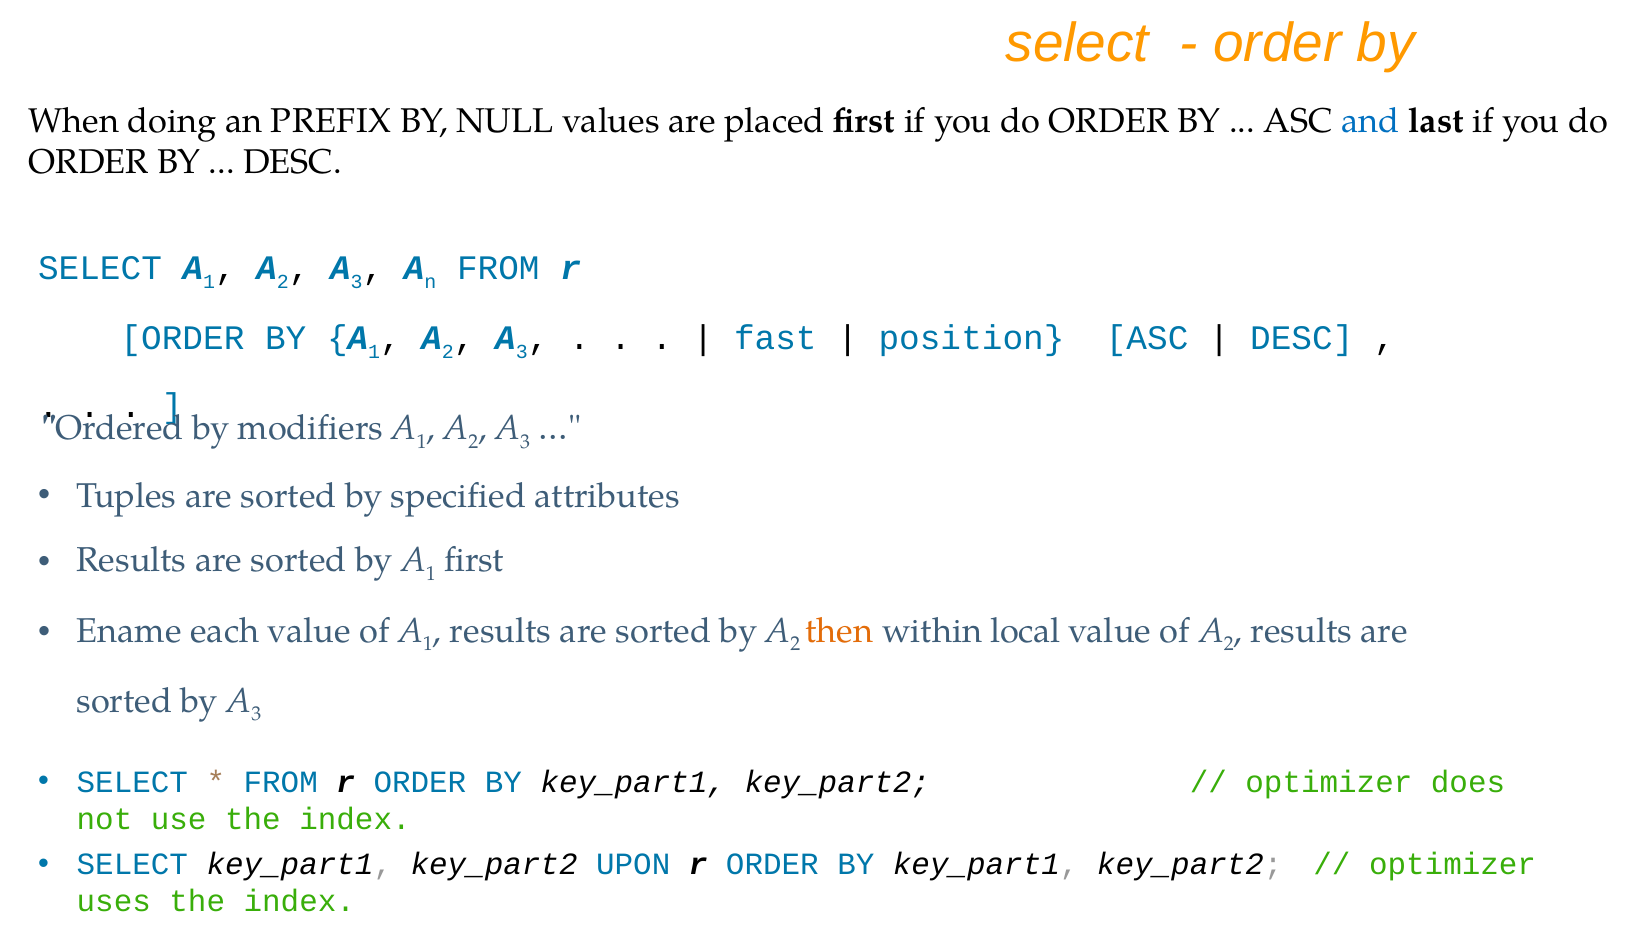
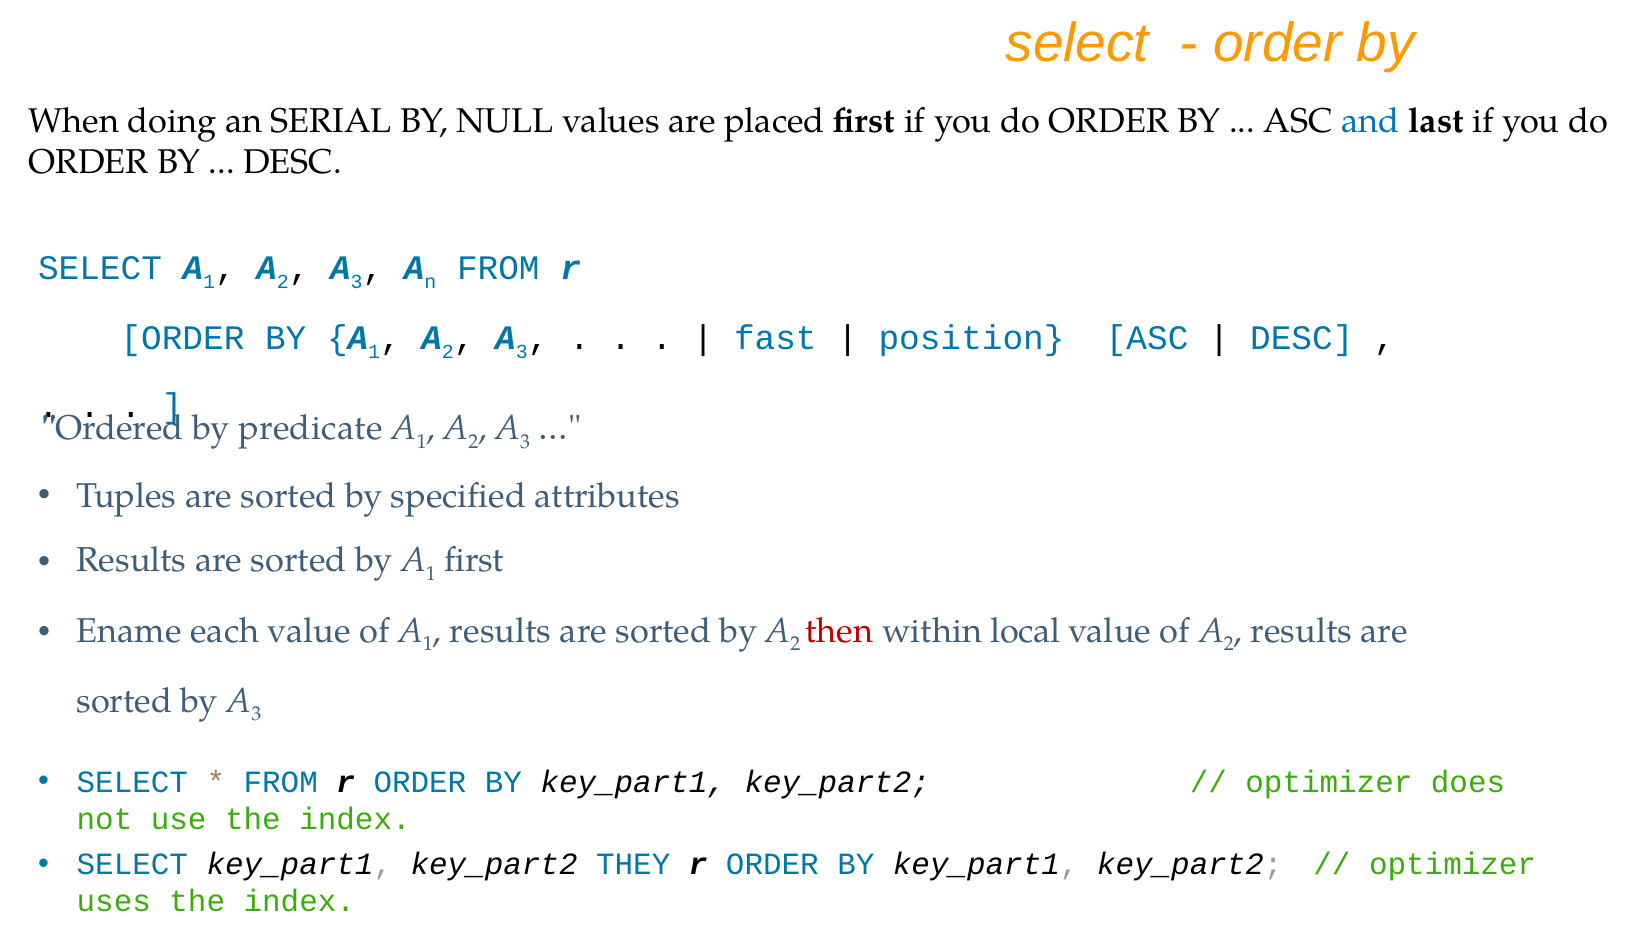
PREFIX: PREFIX -> SERIAL
modifiers: modifiers -> predicate
then colour: orange -> red
UPON: UPON -> THEY
